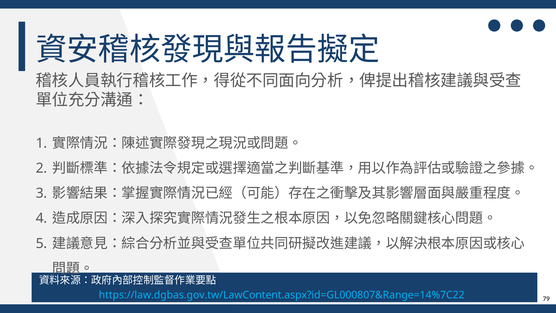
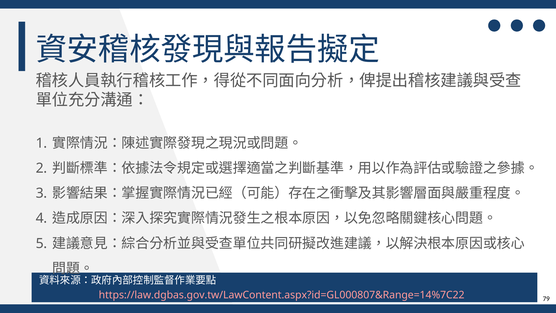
https://law.dgbas.gov.tw/LawContent.aspx?id=GL000807&Range=14%7C22 colour: light blue -> pink
